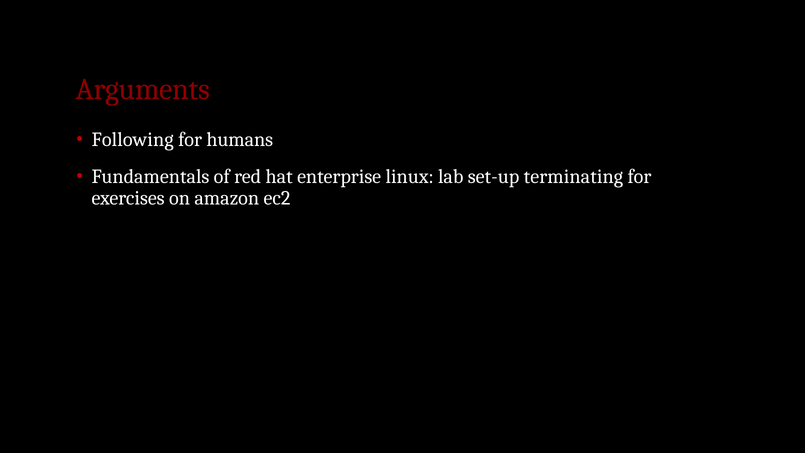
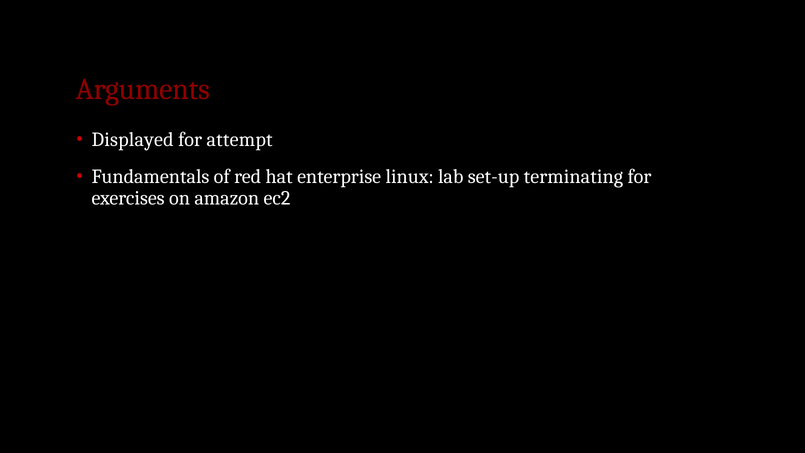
Following: Following -> Displayed
humans: humans -> attempt
